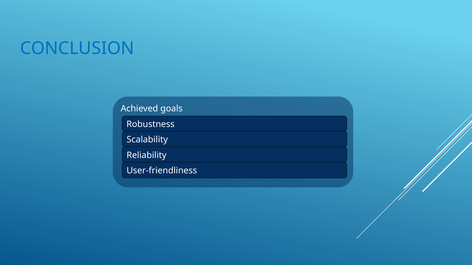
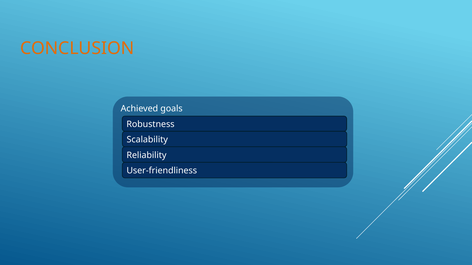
CONCLUSION colour: blue -> orange
